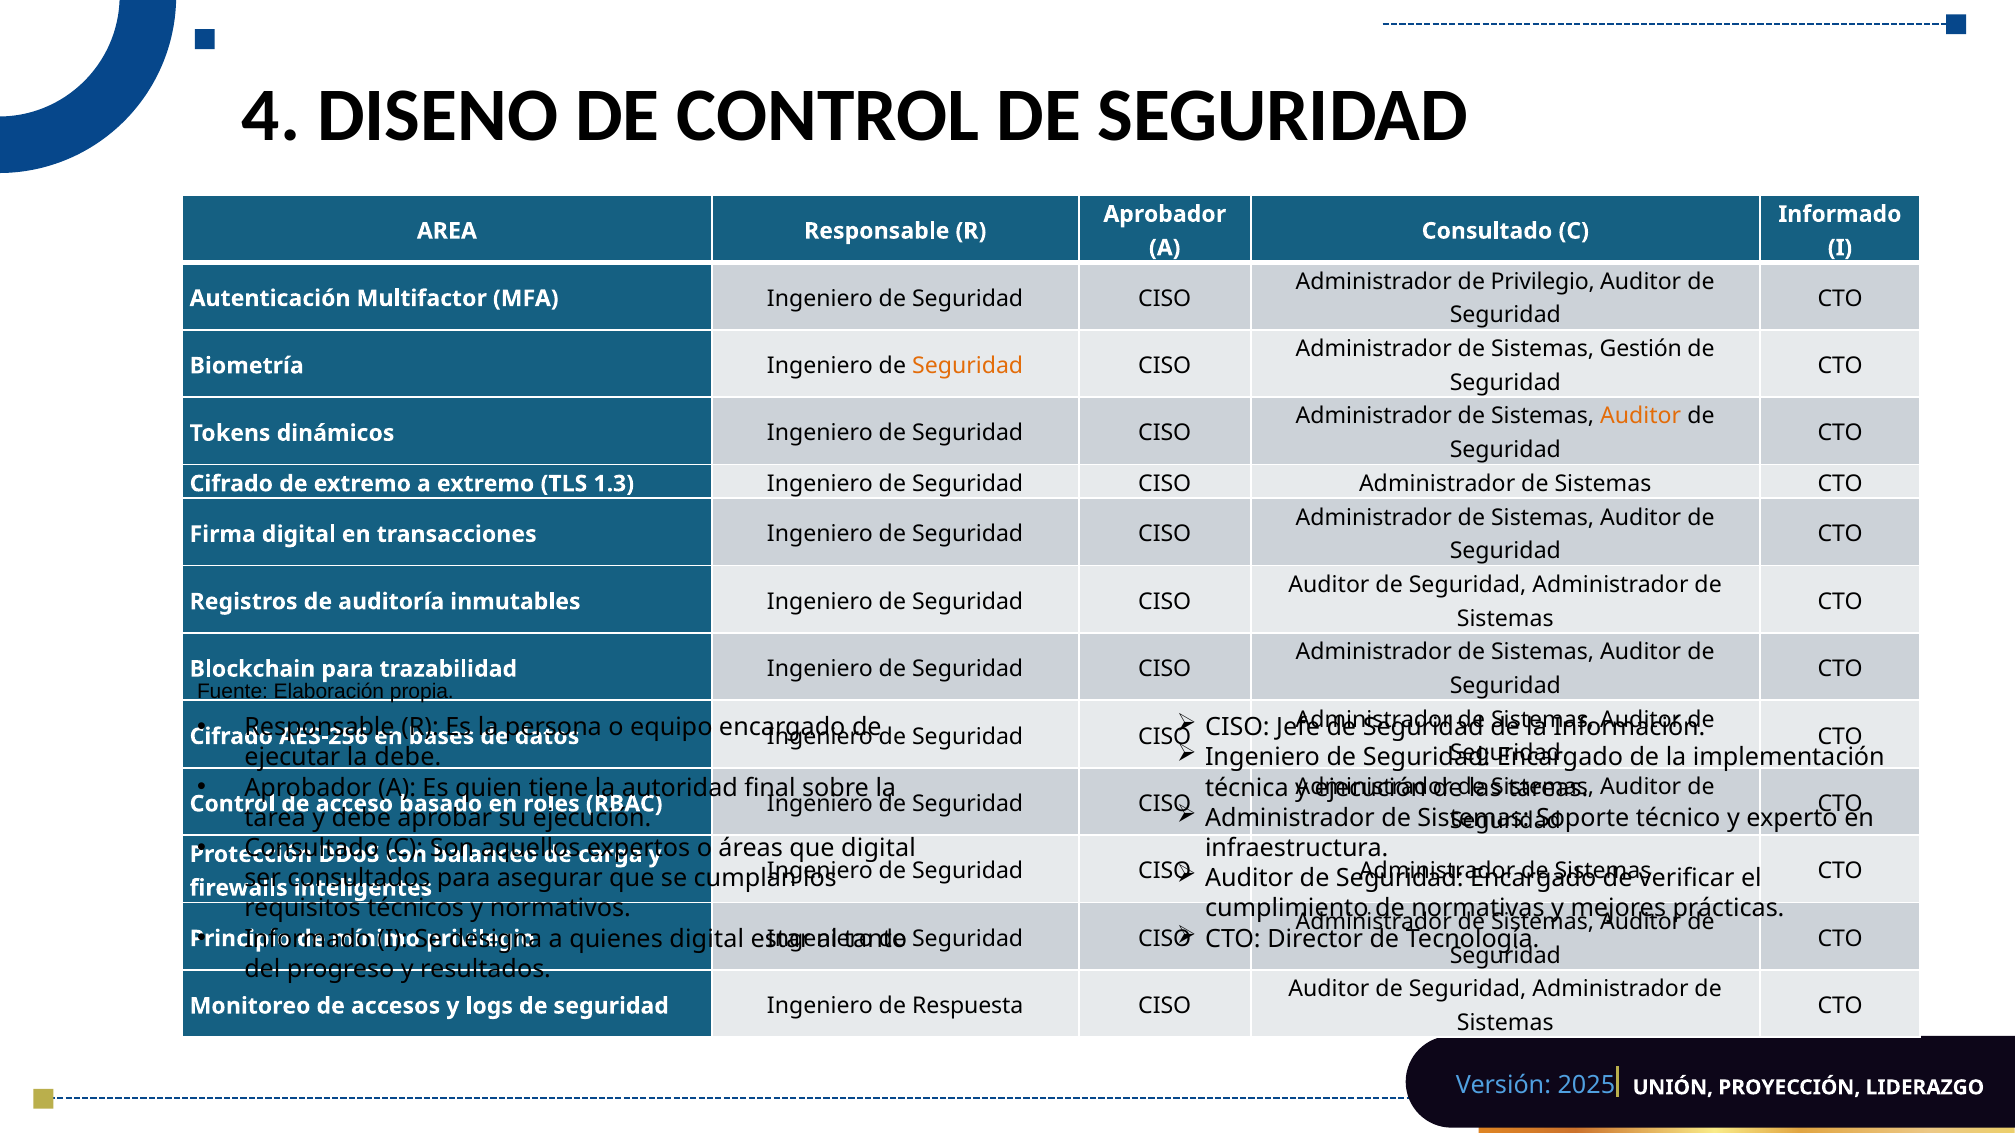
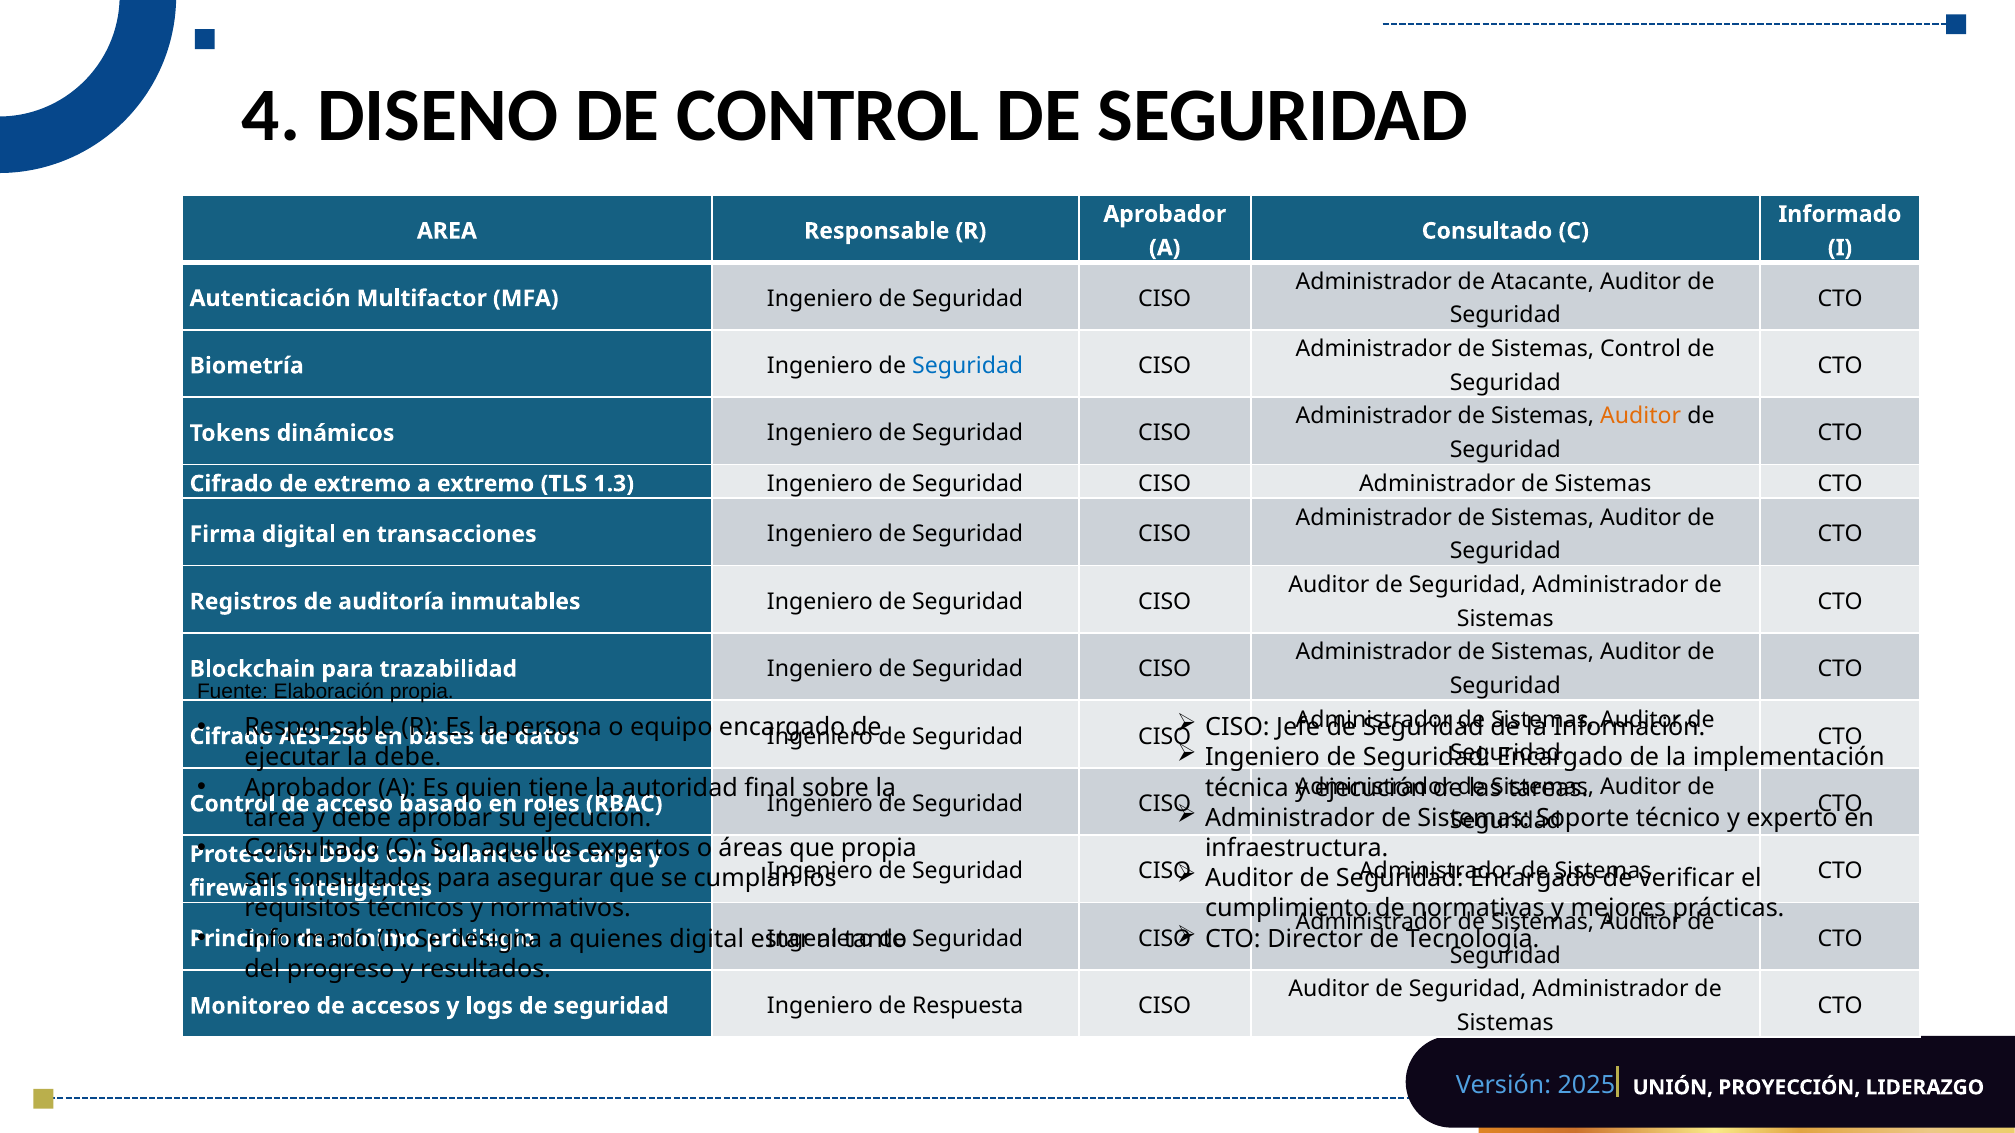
de Privilegio: Privilegio -> Atacante
Sistemas Gestión: Gestión -> Control
Seguridad at (968, 366) colour: orange -> blue
que digital: digital -> propia
